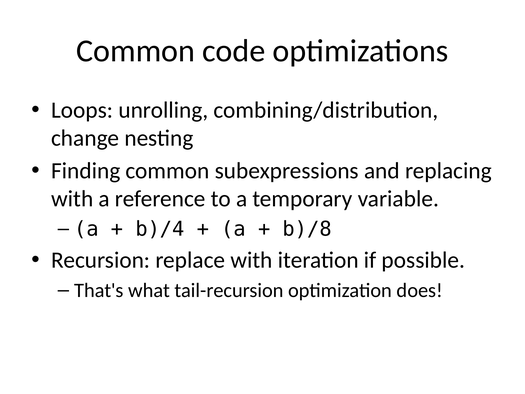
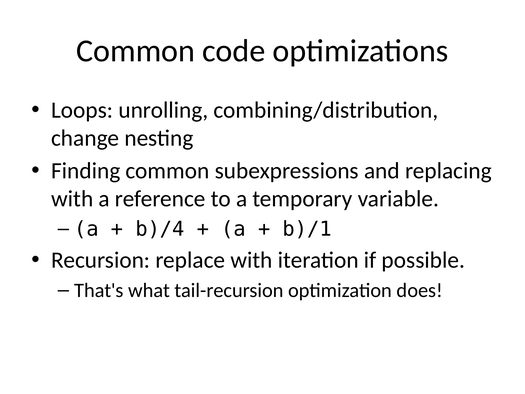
b)/8: b)/8 -> b)/1
